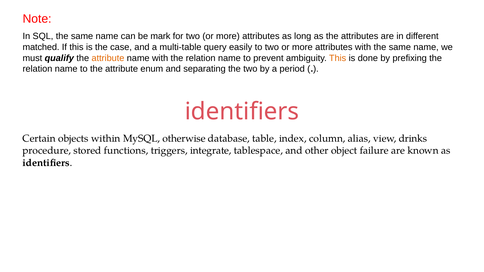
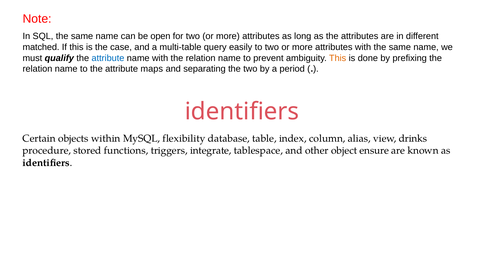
mark: mark -> open
attribute at (108, 58) colour: orange -> blue
enum: enum -> maps
otherwise: otherwise -> flexibility
failure: failure -> ensure
